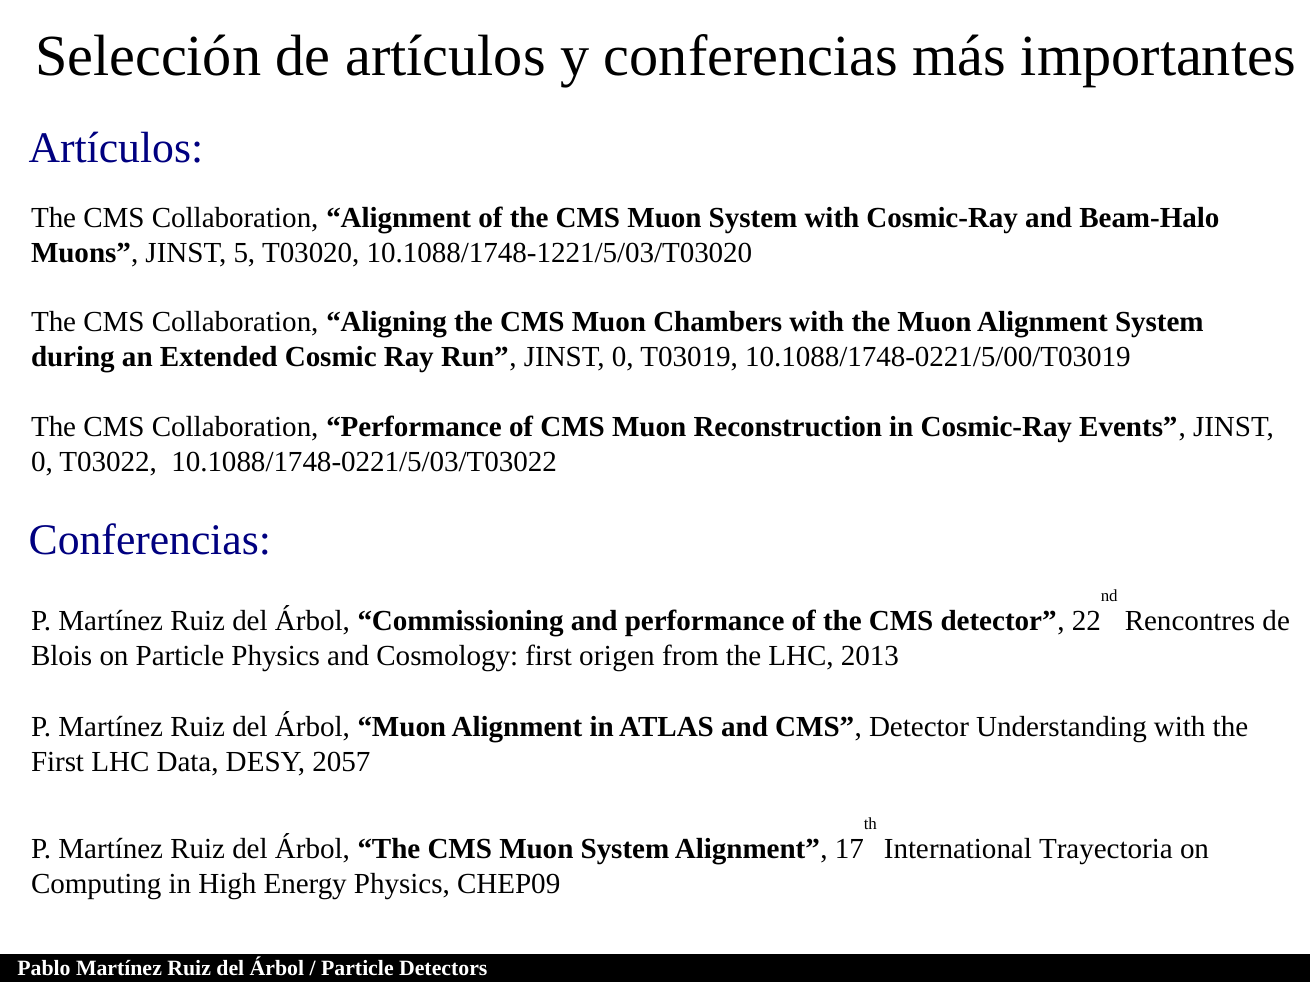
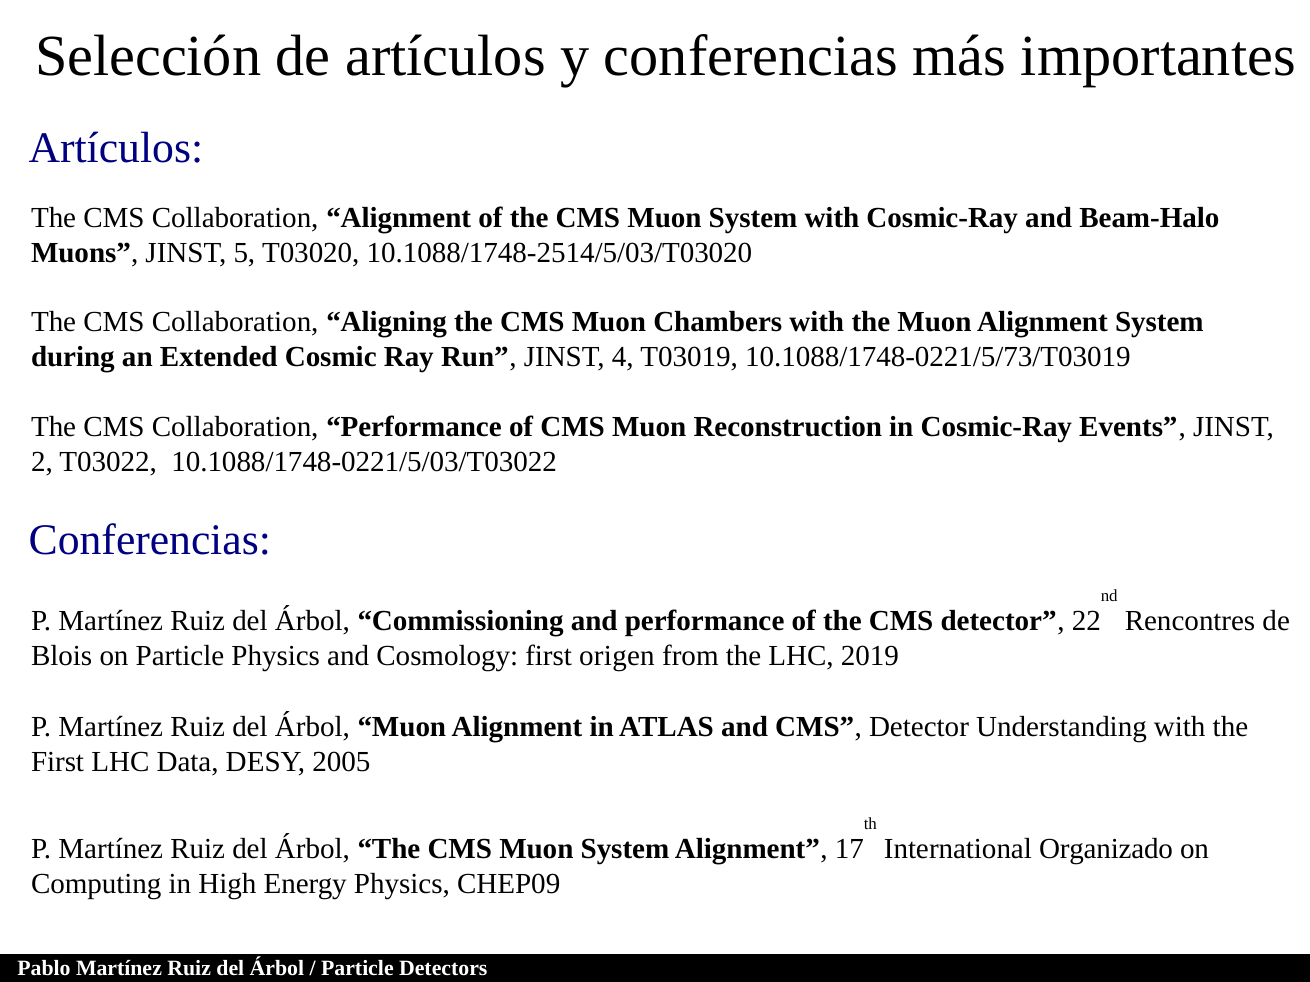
10.1088/1748-1221/5/03/T03020: 10.1088/1748-1221/5/03/T03020 -> 10.1088/1748-2514/5/03/T03020
Run JINST 0: 0 -> 4
10.1088/1748-0221/5/00/T03019: 10.1088/1748-0221/5/00/T03019 -> 10.1088/1748-0221/5/73/T03019
0 at (42, 462): 0 -> 2
2013: 2013 -> 2019
2057: 2057 -> 2005
Trayectoria: Trayectoria -> Organizado
